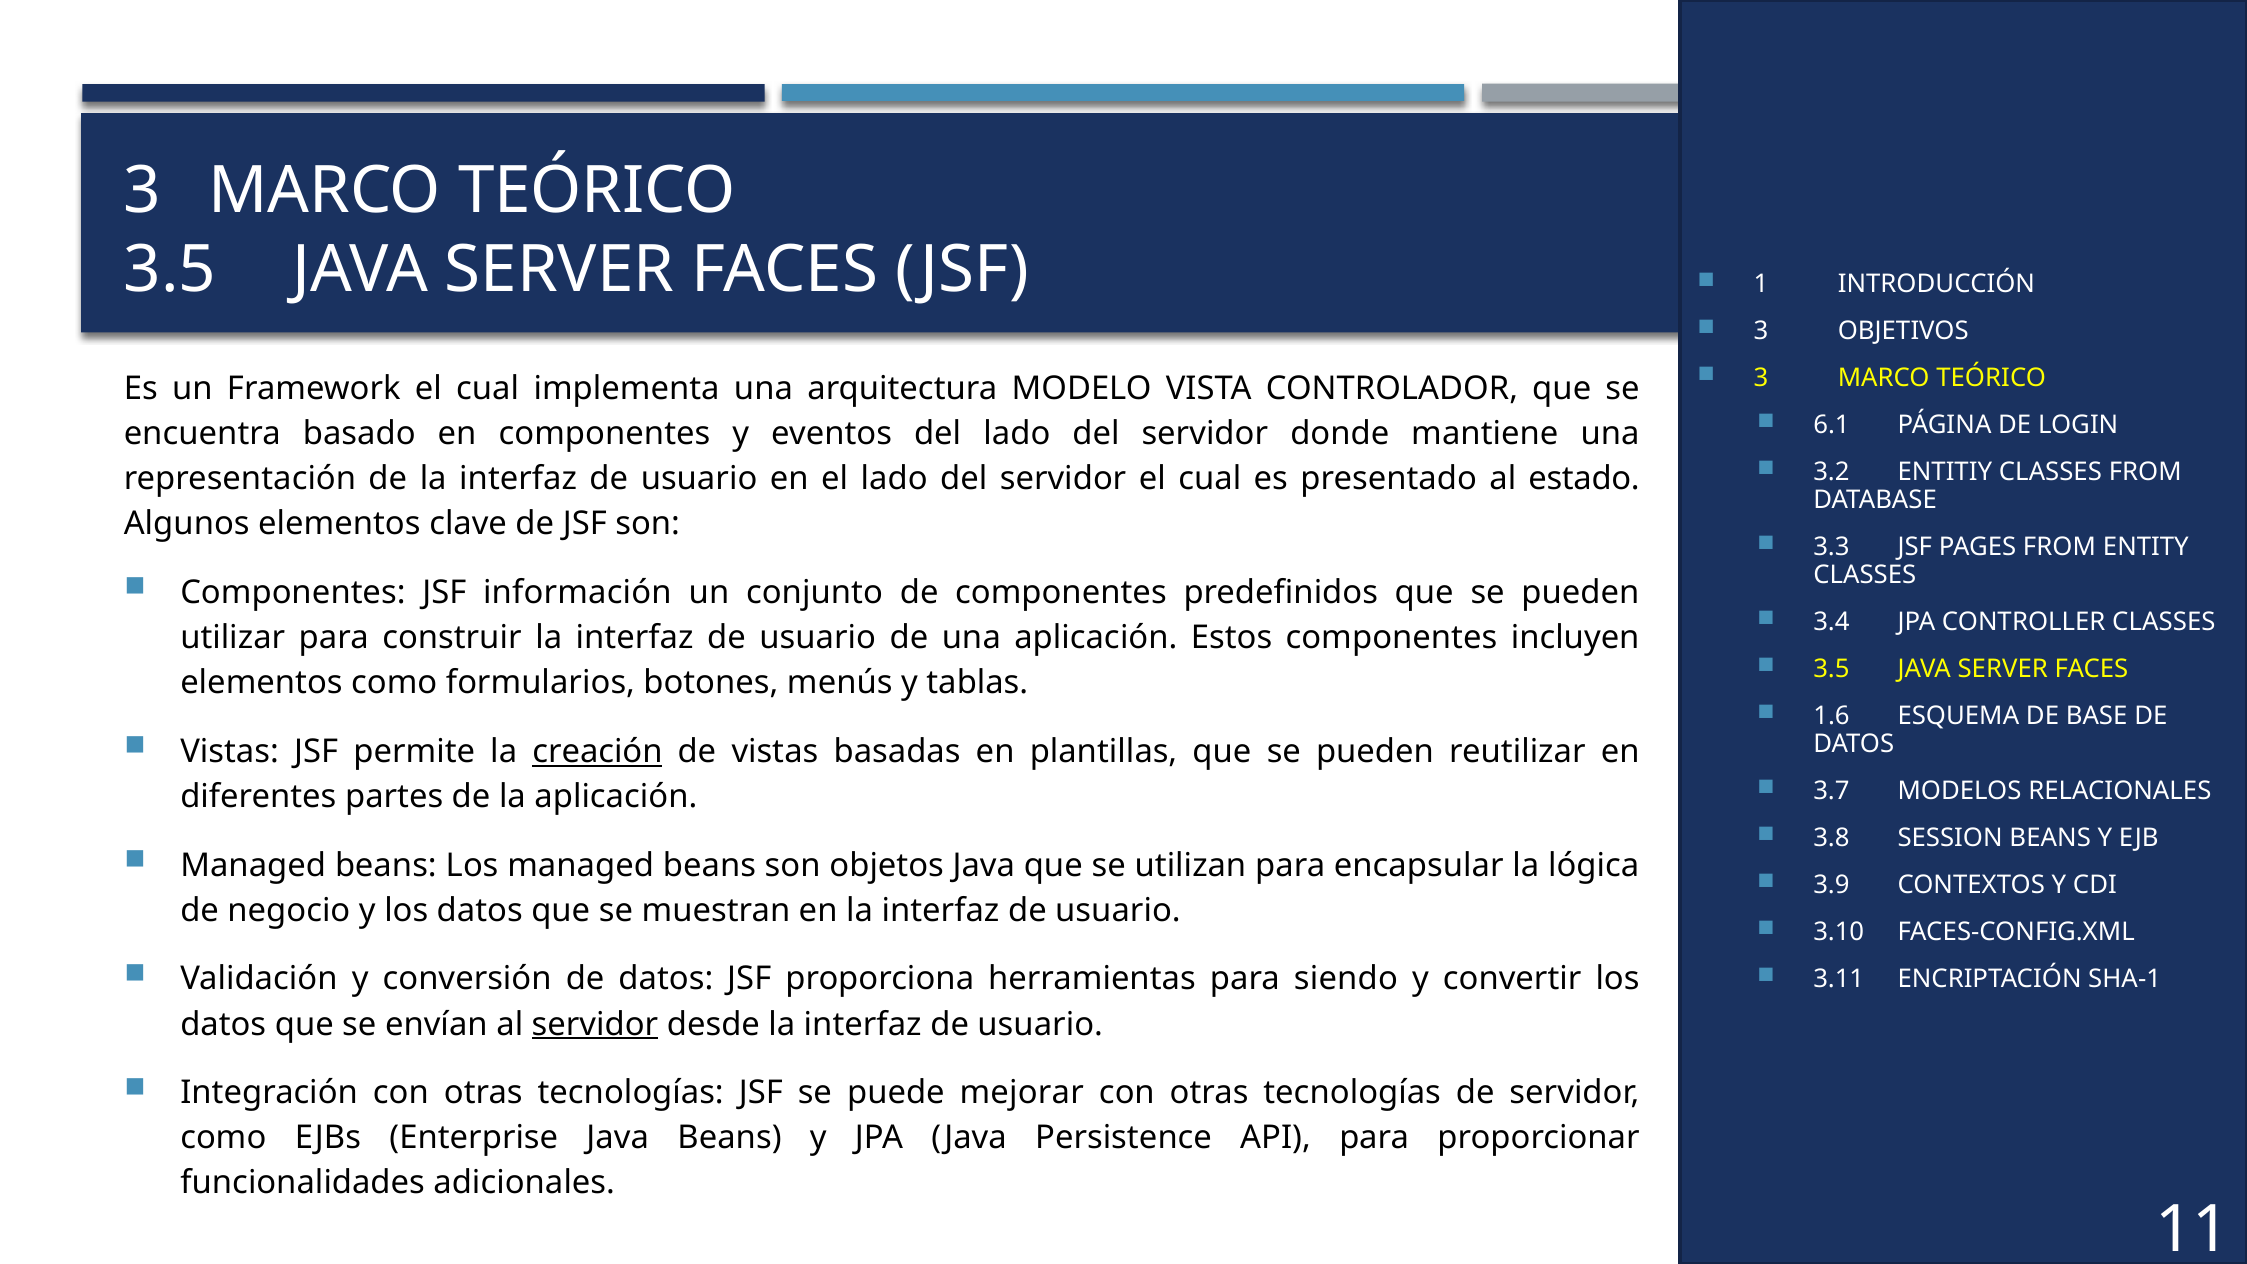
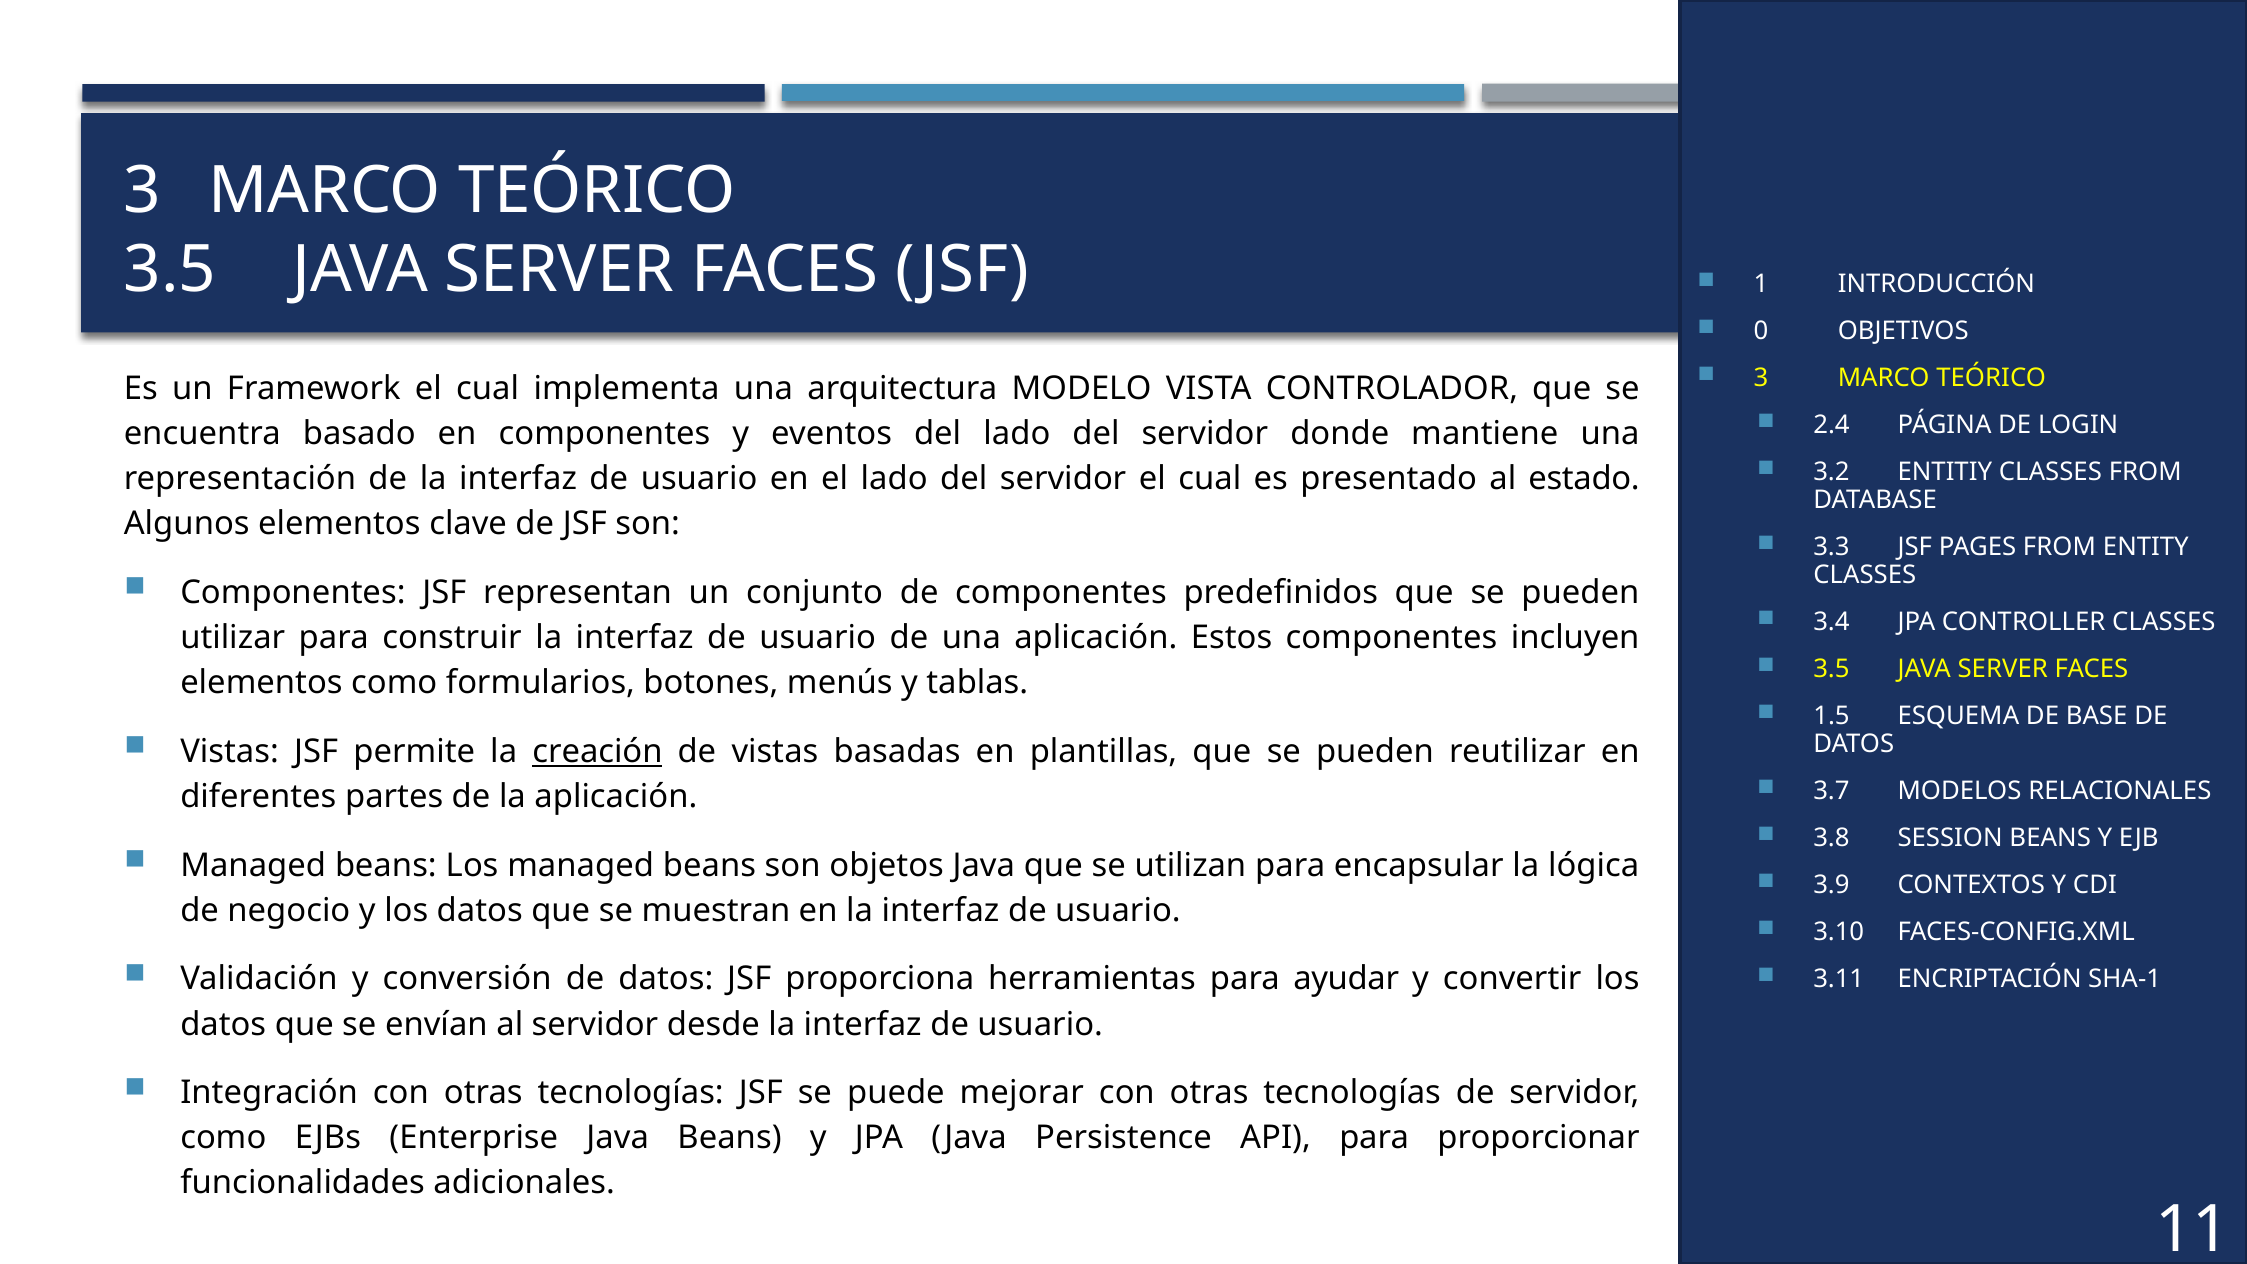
3 at (1761, 331): 3 -> 0
6.1: 6.1 -> 2.4
información: información -> representan
1.6: 1.6 -> 1.5
siendo: siendo -> ayudar
servidor at (595, 1024) underline: present -> none
